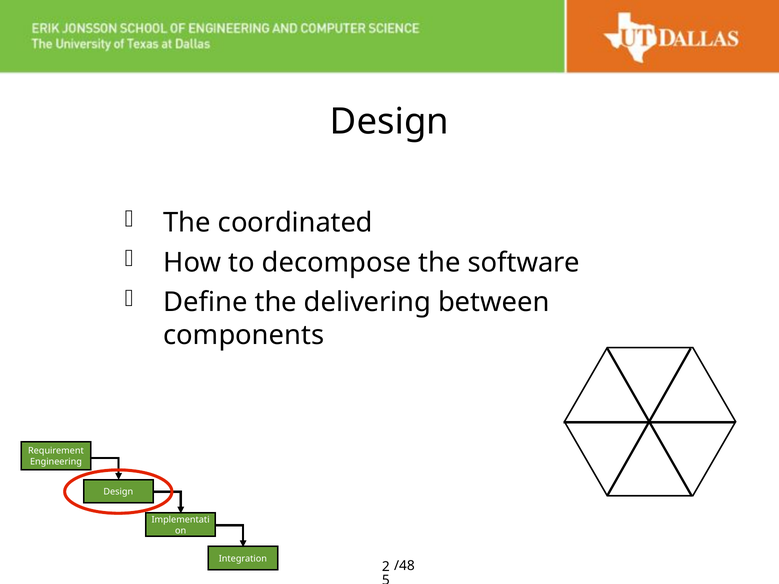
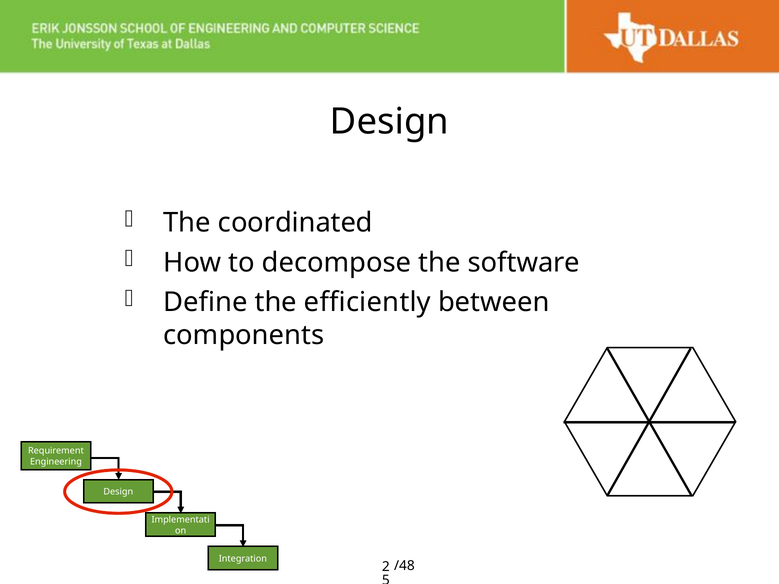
delivering: delivering -> efficiently
